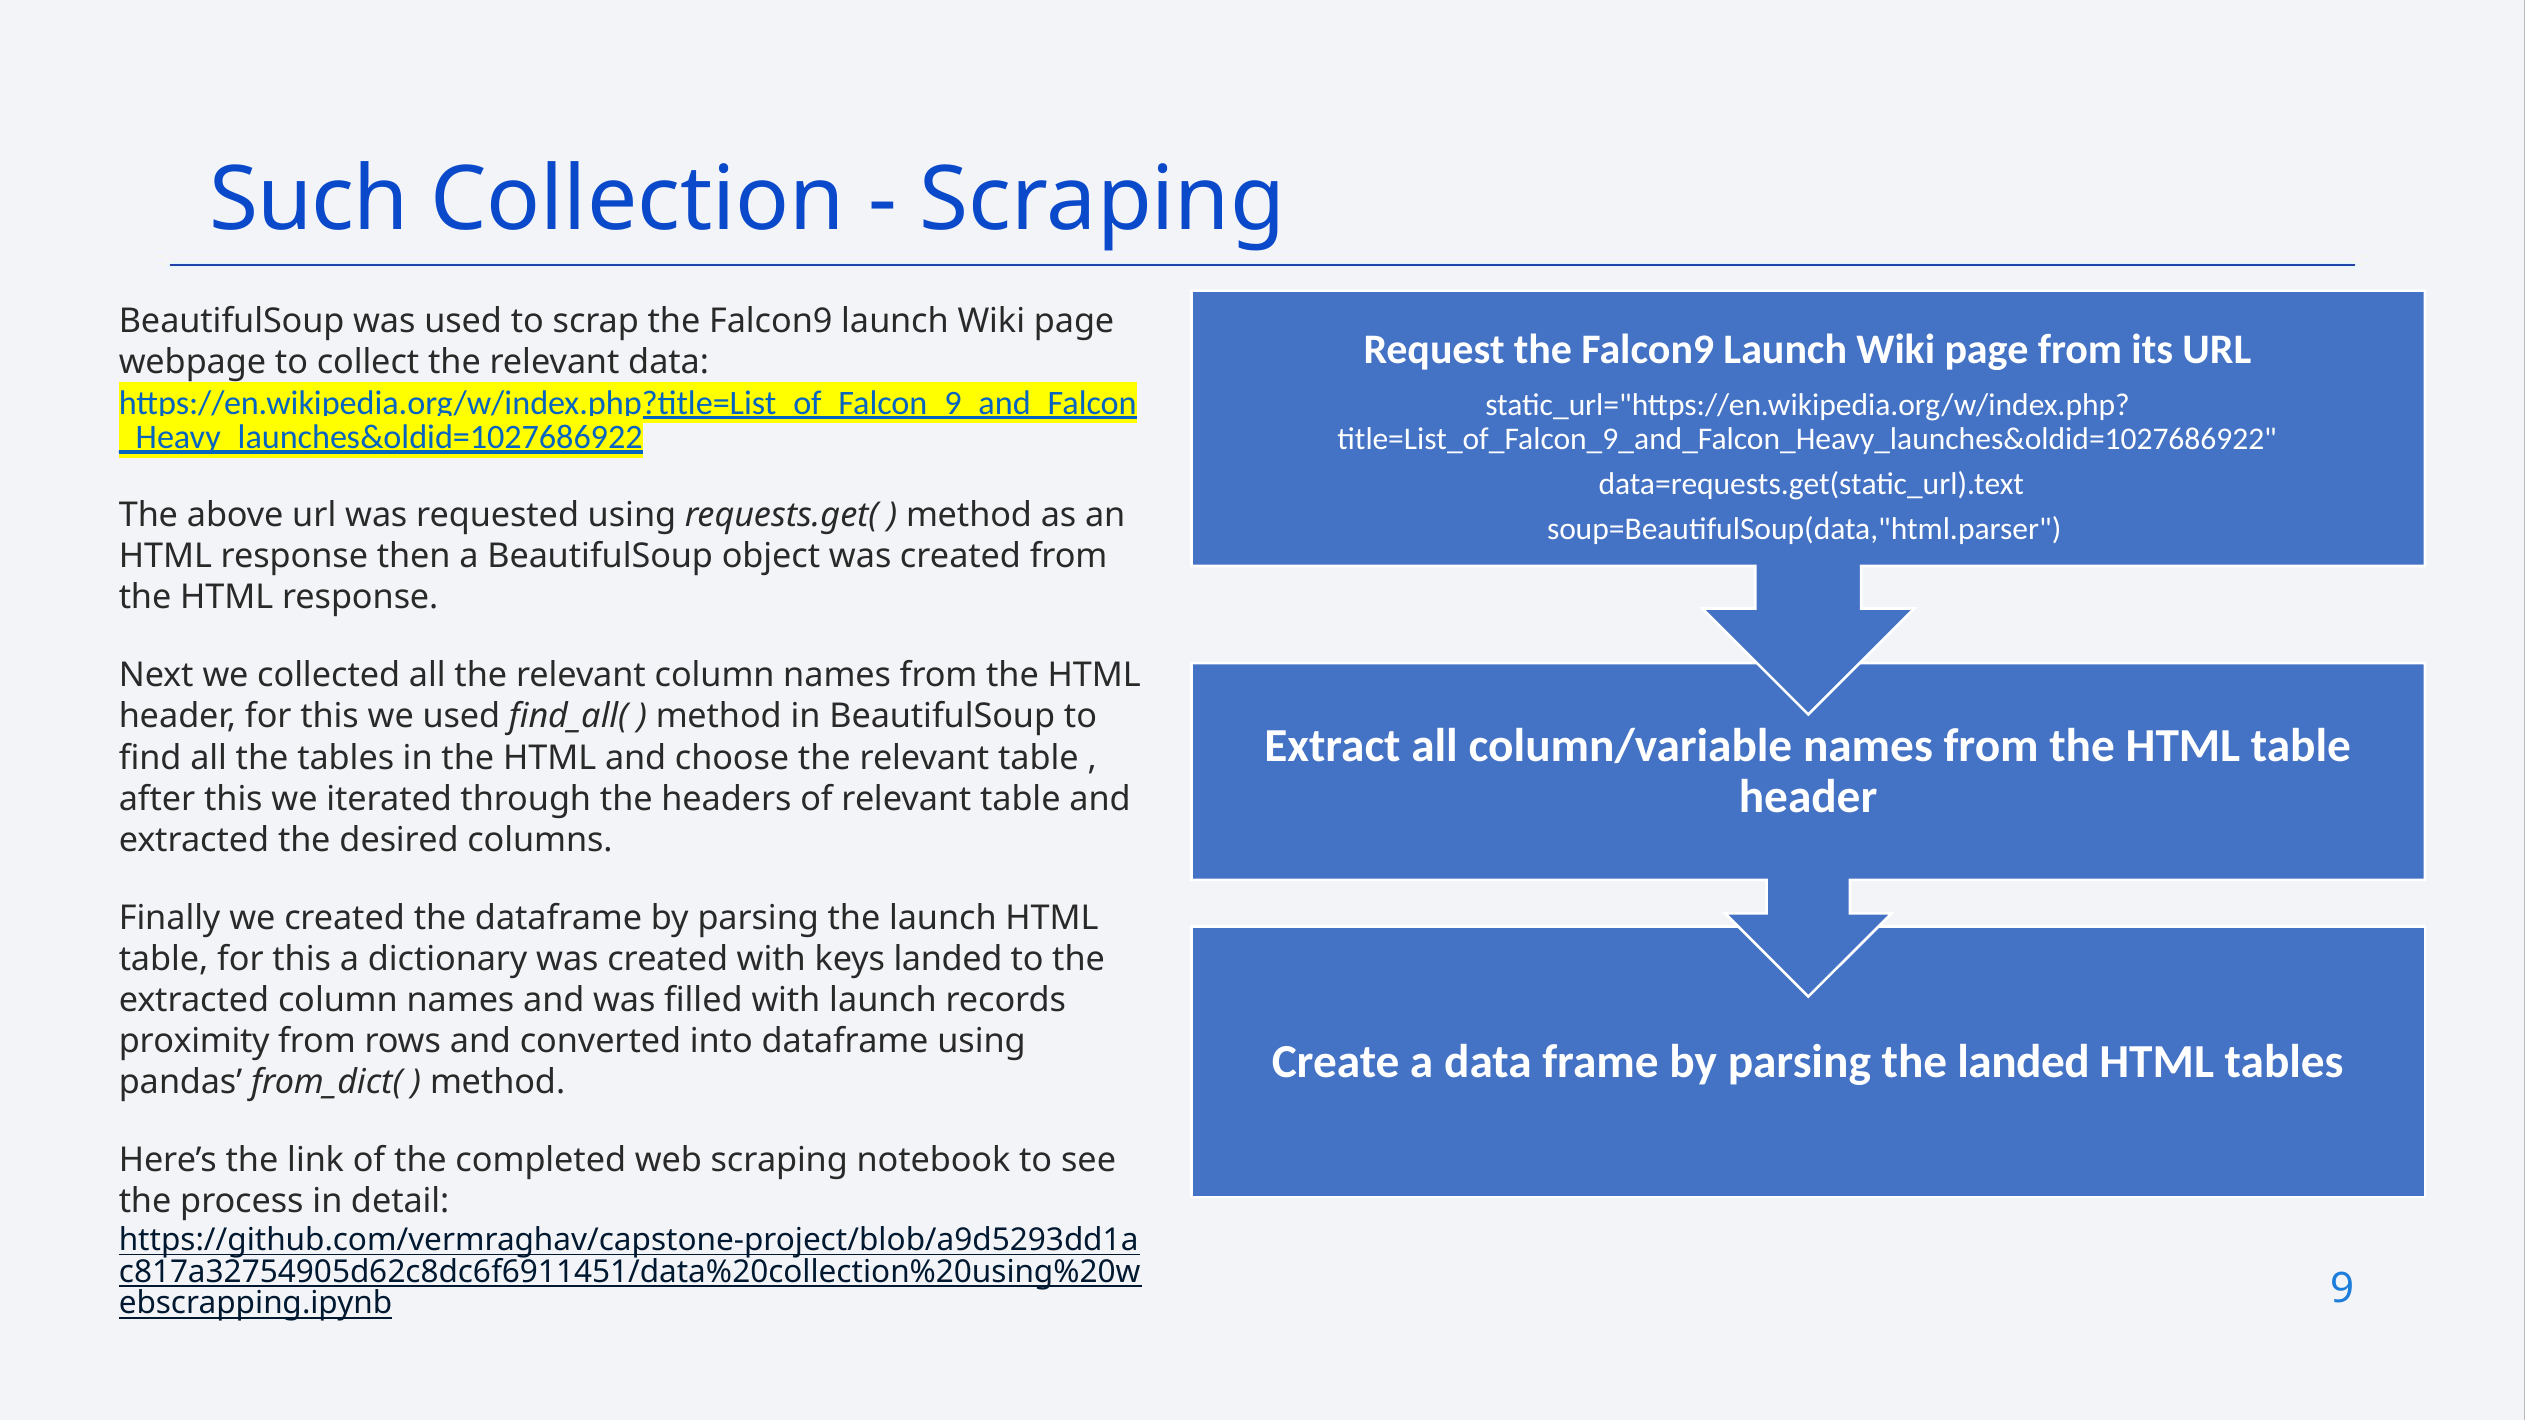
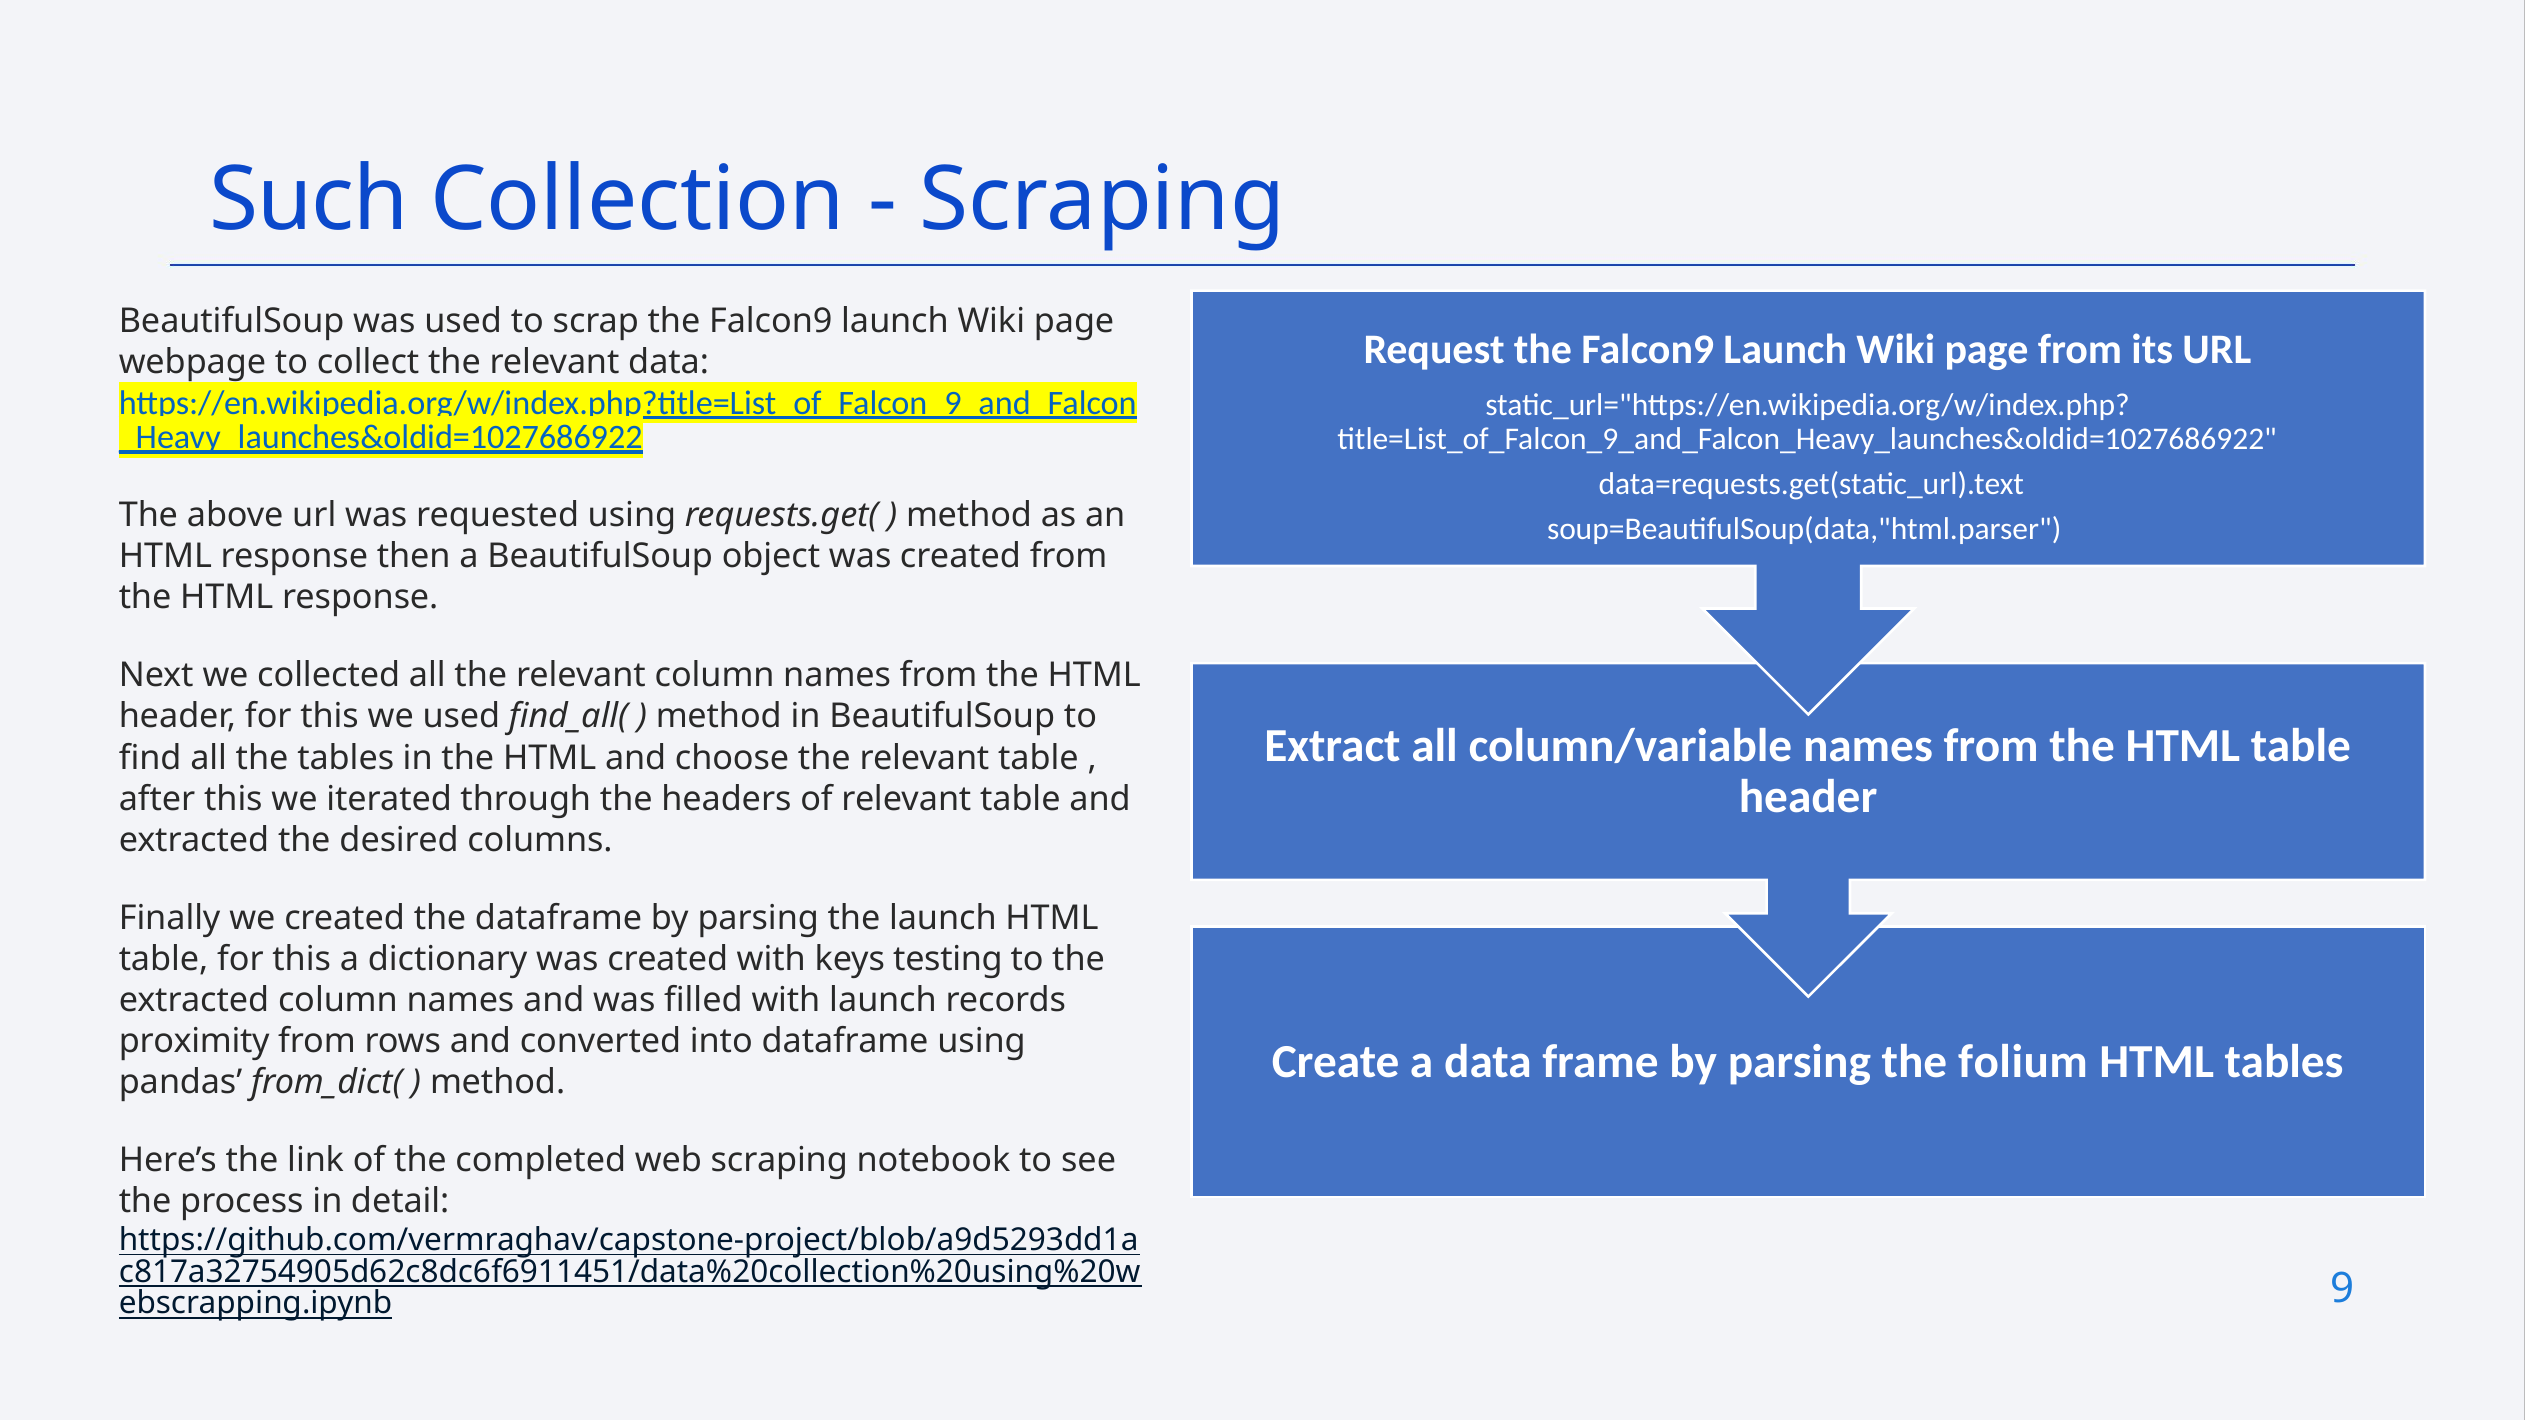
keys landed: landed -> testing
the landed: landed -> folium
